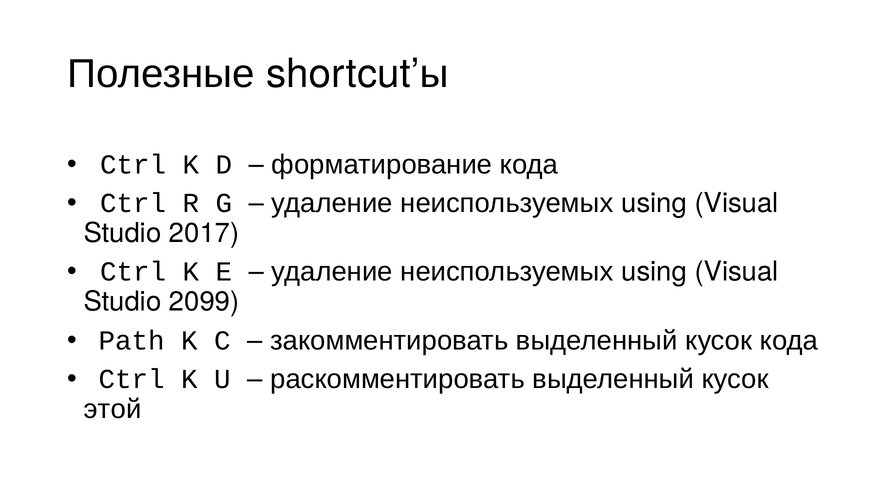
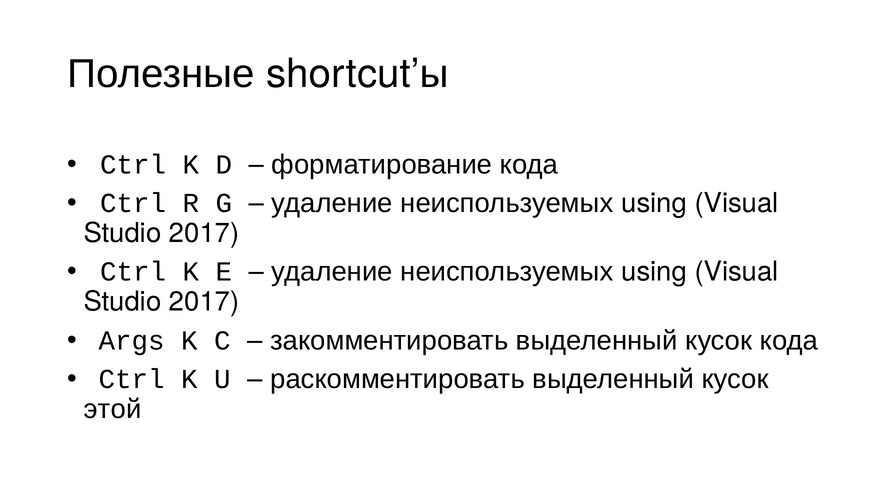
2099 at (204, 302): 2099 -> 2017
Path: Path -> Args
